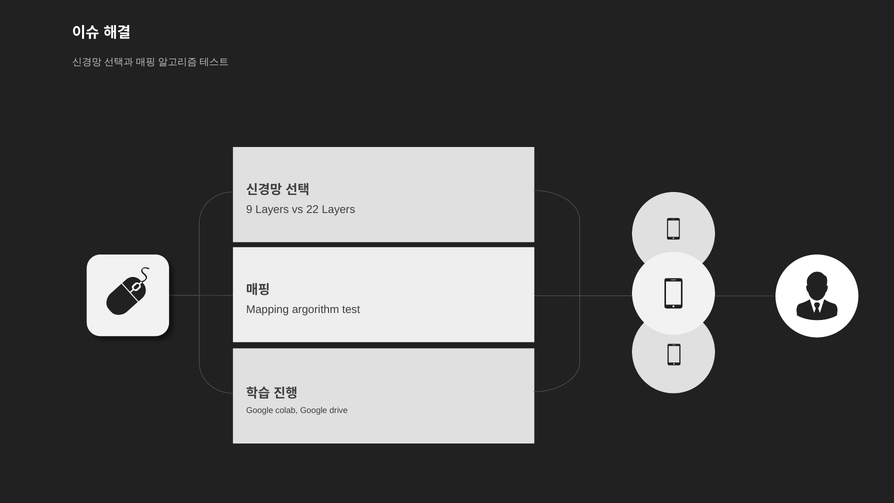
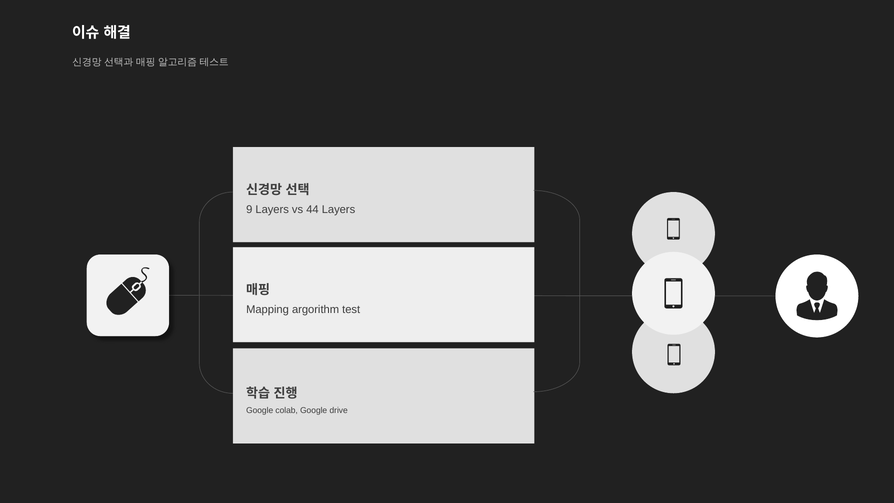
22: 22 -> 44
